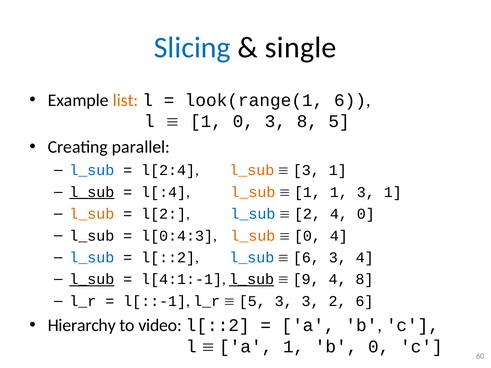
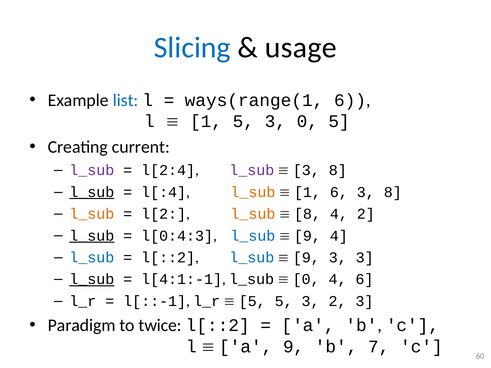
single: single -> usage
list colour: orange -> blue
look(range(1: look(range(1 -> ways(range(1
1 0: 0 -> 5
3 8: 8 -> 0
parallel: parallel -> current
l_sub at (92, 170) colour: blue -> purple
l_sub at (252, 170) colour: orange -> purple
1 at (338, 170): 1 -> 8
1 1: 1 -> 6
1 at (393, 192): 1 -> 8
l_sub at (253, 214) colour: blue -> orange
2 at (307, 214): 2 -> 8
4 0: 0 -> 2
l_sub at (92, 236) underline: none -> present
l_sub at (253, 236) colour: orange -> blue
0 at (307, 236): 0 -> 9
6 at (306, 258): 6 -> 9
3 4: 4 -> 3
l_sub at (252, 280) underline: present -> none
9 at (306, 280): 9 -> 0
4 8: 8 -> 6
5 3: 3 -> 5
2 6: 6 -> 3
Hierarchy: Hierarchy -> Paradigm
video: video -> twice
a 1: 1 -> 9
b 0: 0 -> 7
